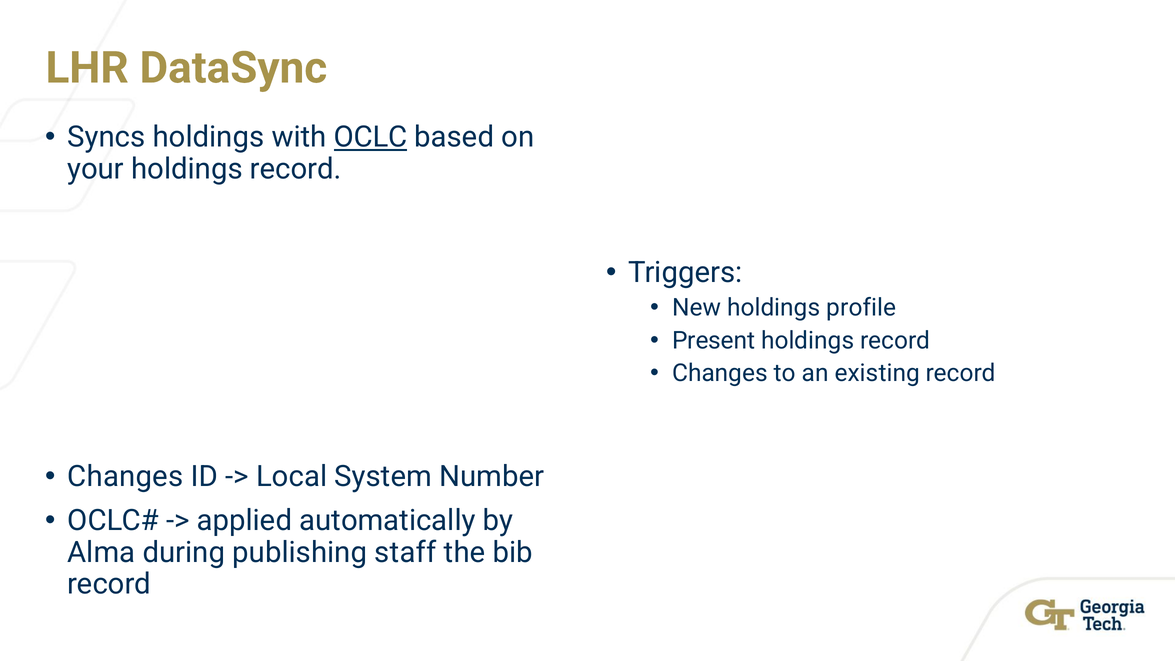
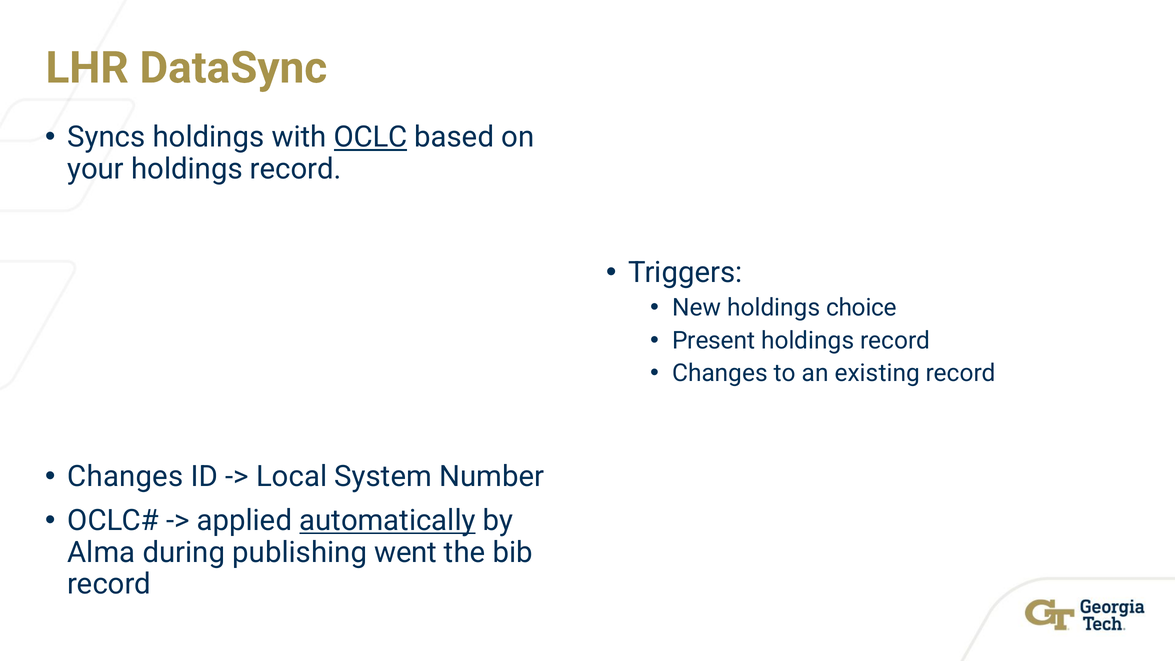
profile: profile -> choice
automatically underline: none -> present
staff: staff -> went
